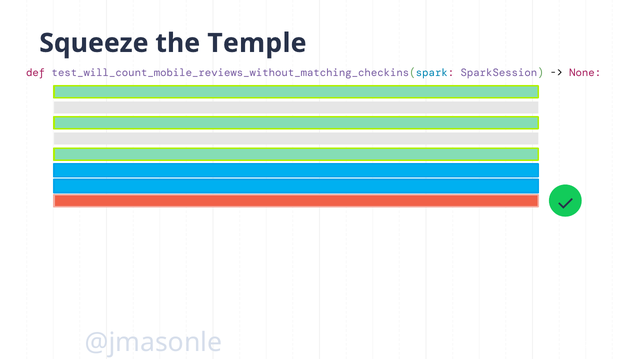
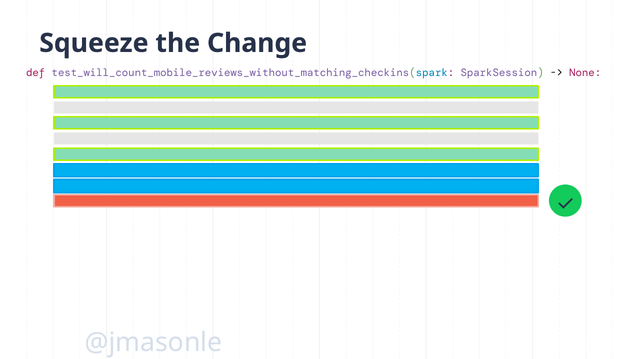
Temple: Temple -> Change
